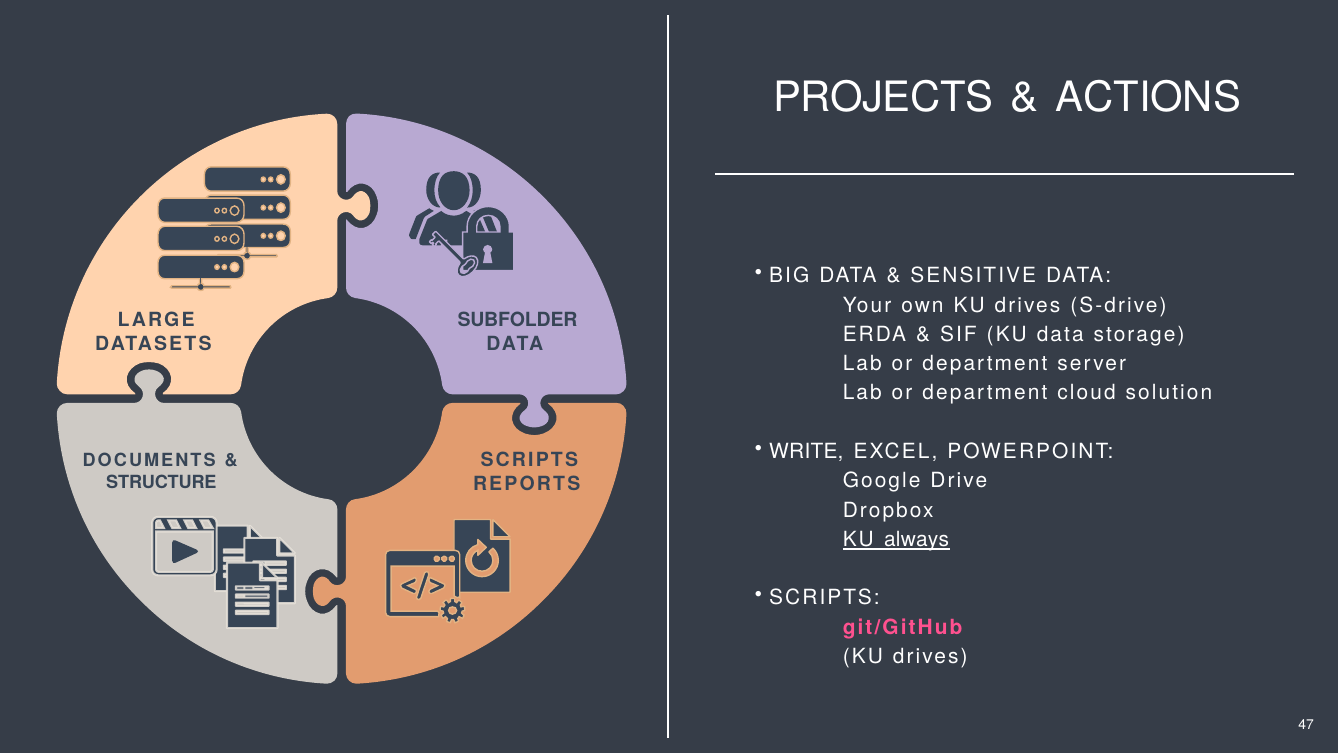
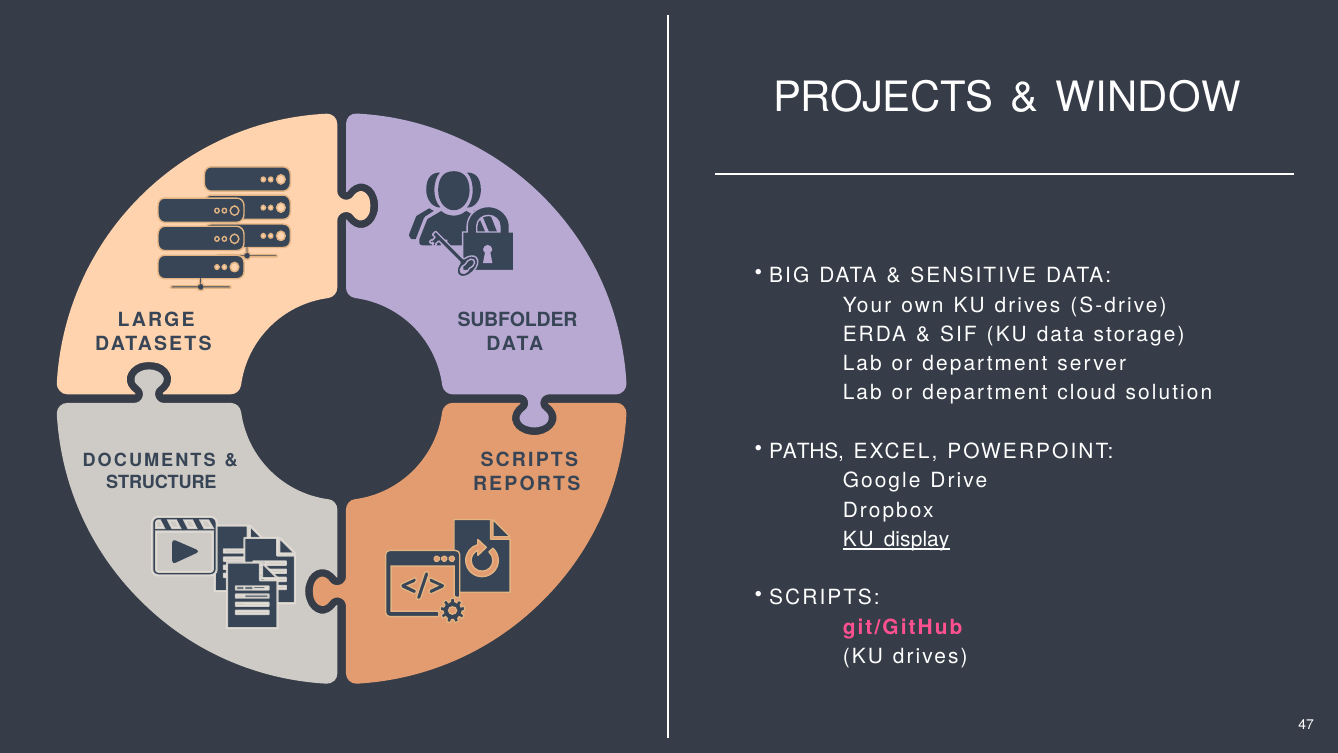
ACTIONS: ACTIONS -> WINDOW
WRITE: WRITE -> PATHS
always: always -> display
